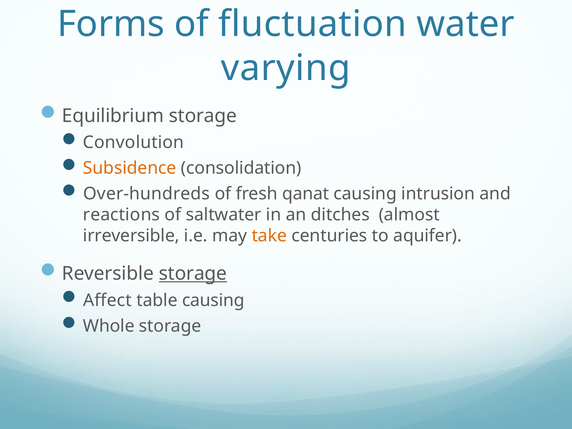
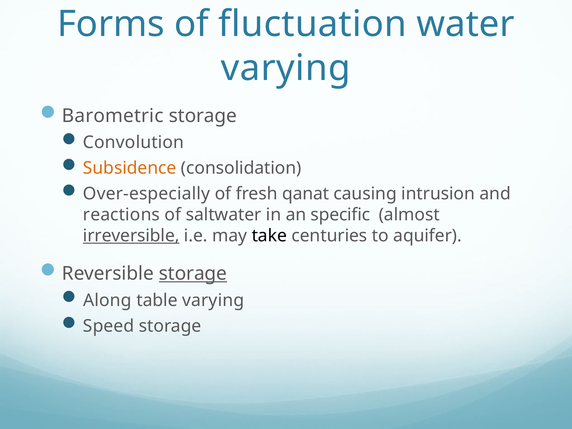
Equilibrium: Equilibrium -> Barometric
Over-hundreds: Over-hundreds -> Over-especially
ditches: ditches -> specific
irreversible underline: none -> present
take colour: orange -> black
Affect: Affect -> Along
table causing: causing -> varying
Whole: Whole -> Speed
